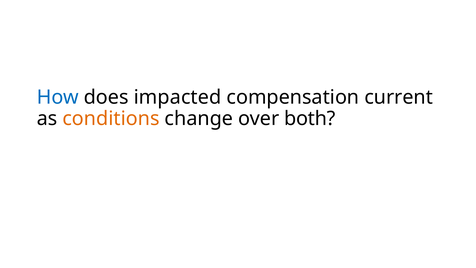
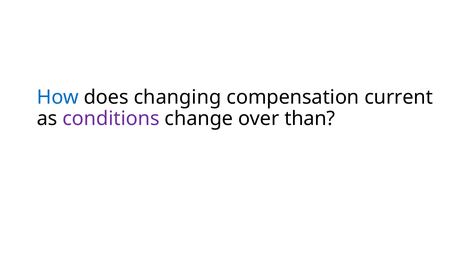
impacted: impacted -> changing
conditions colour: orange -> purple
both: both -> than
